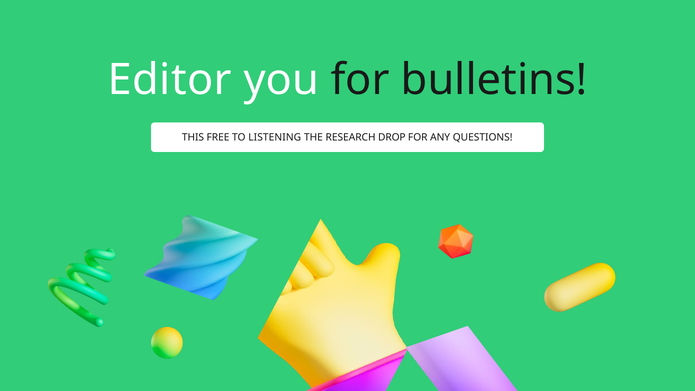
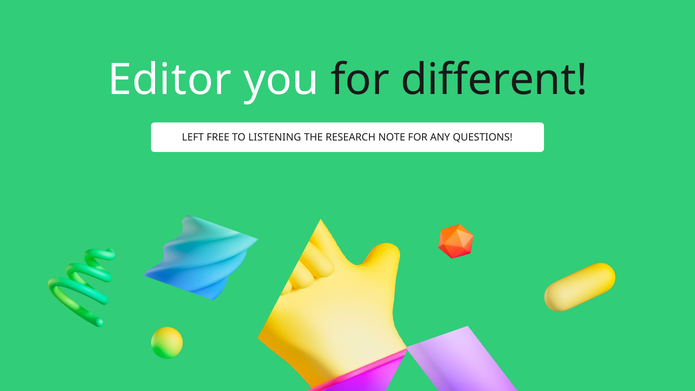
bulletins: bulletins -> different
THIS: THIS -> LEFT
DROP: DROP -> NOTE
